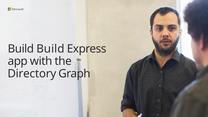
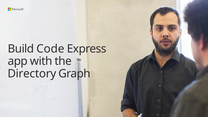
Build Build: Build -> Code
